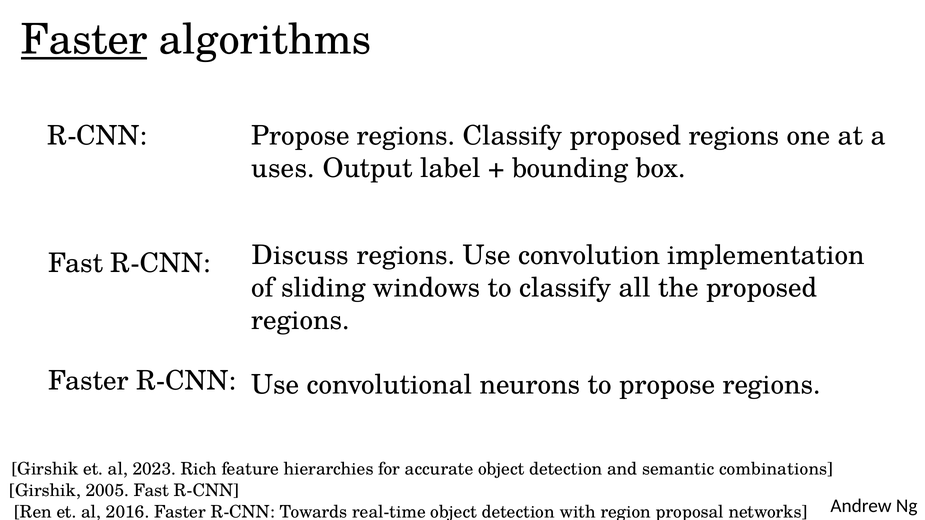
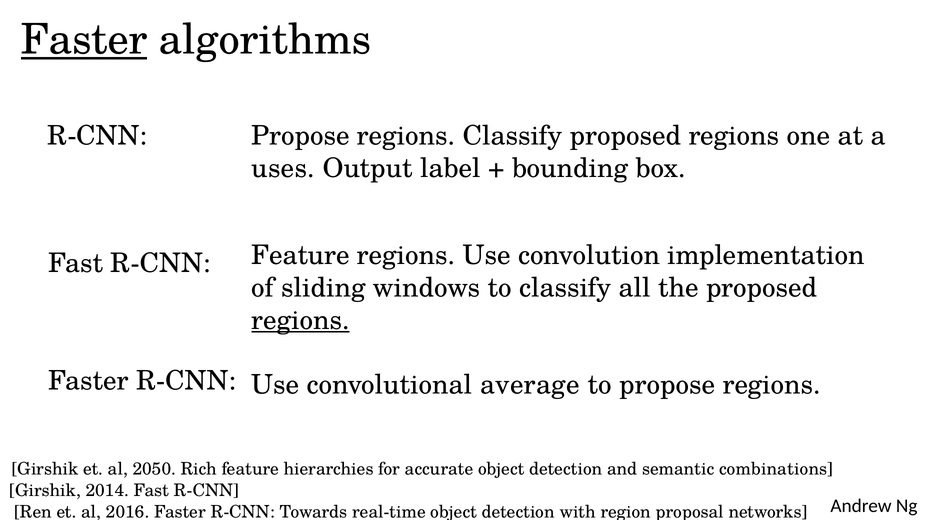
R-CNN Discuss: Discuss -> Feature
regions at (300, 320) underline: none -> present
neurons: neurons -> average
2023: 2023 -> 2050
2005: 2005 -> 2014
